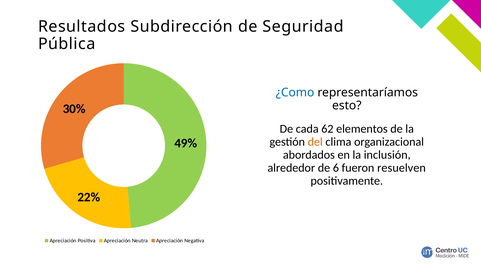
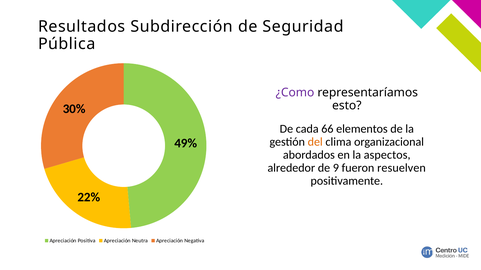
¿Como colour: blue -> purple
62: 62 -> 66
inclusión: inclusión -> aspectos
6: 6 -> 9
